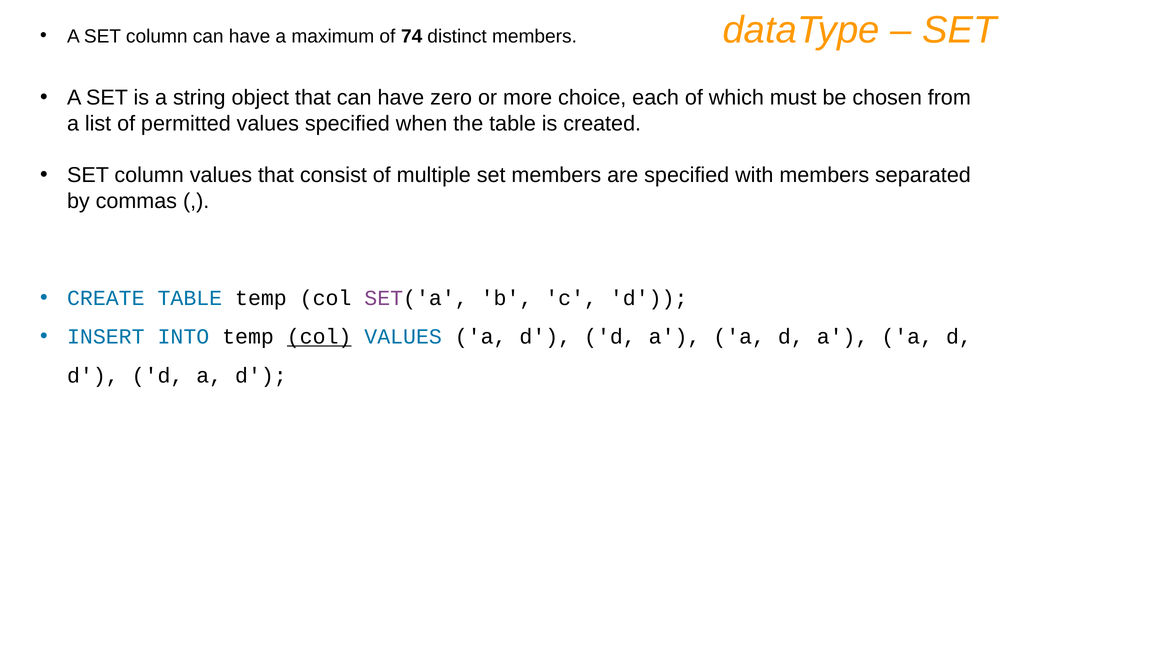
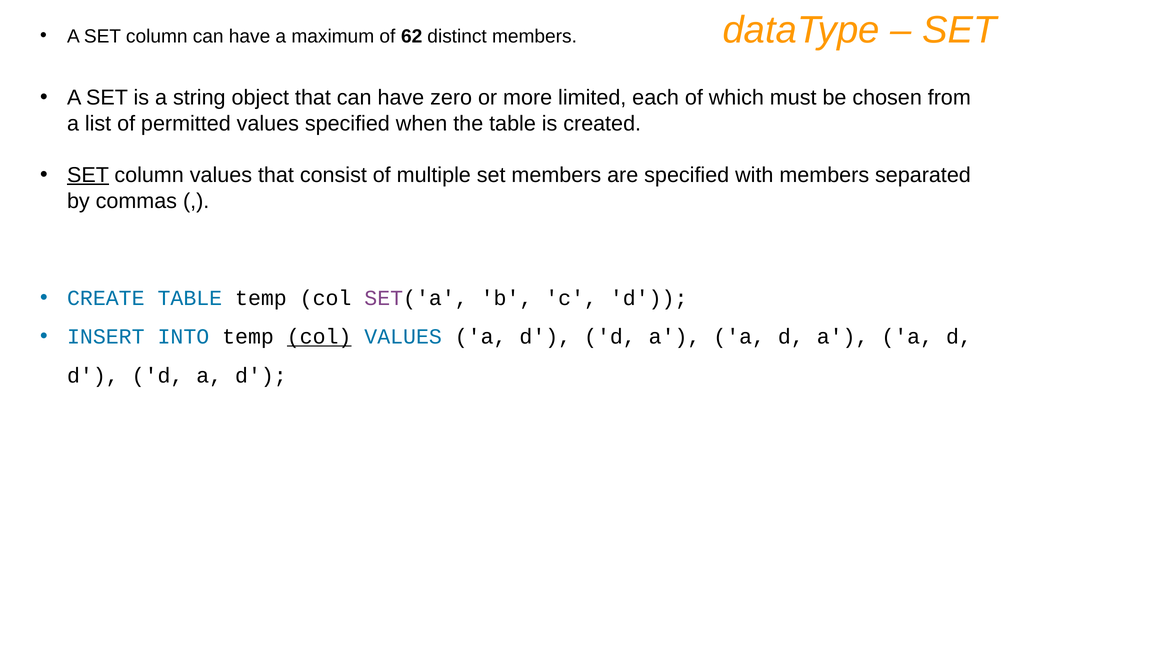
74: 74 -> 62
choice: choice -> limited
SET at (88, 175) underline: none -> present
